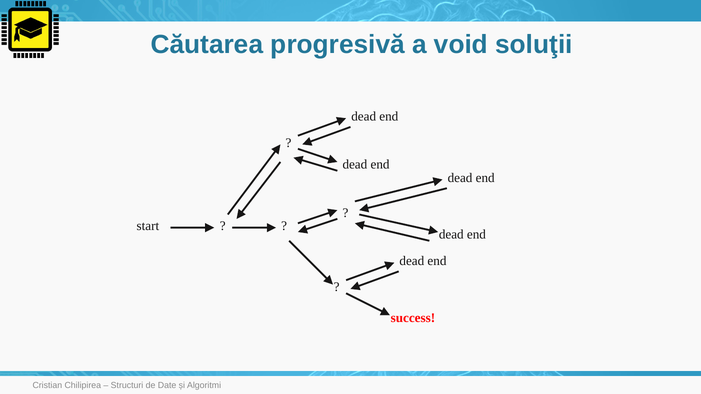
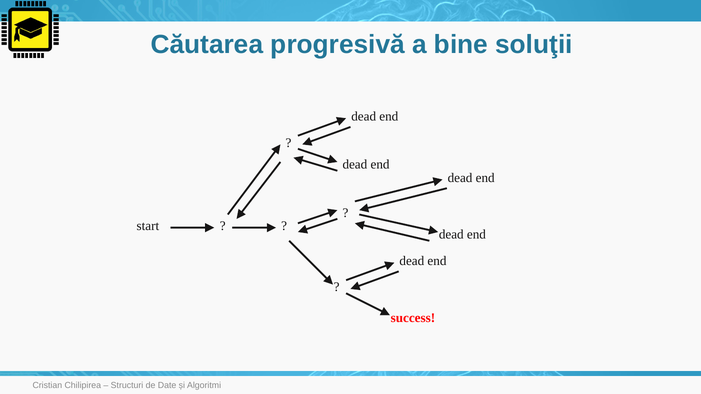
void: void -> bine
